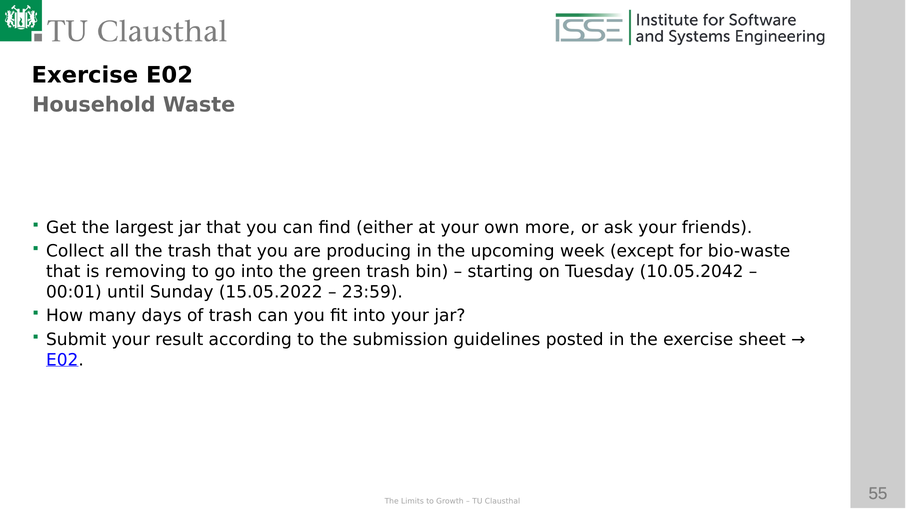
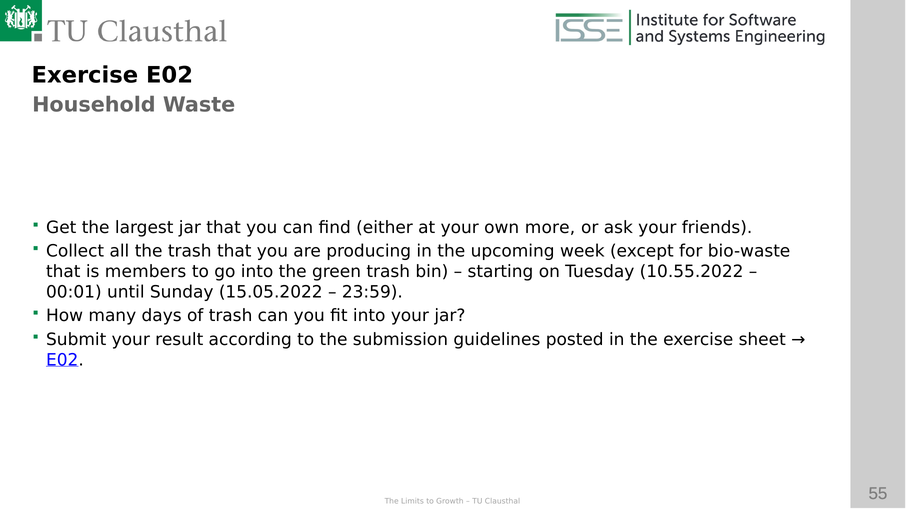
removing: removing -> members
10.05.2042: 10.05.2042 -> 10.55.2022
